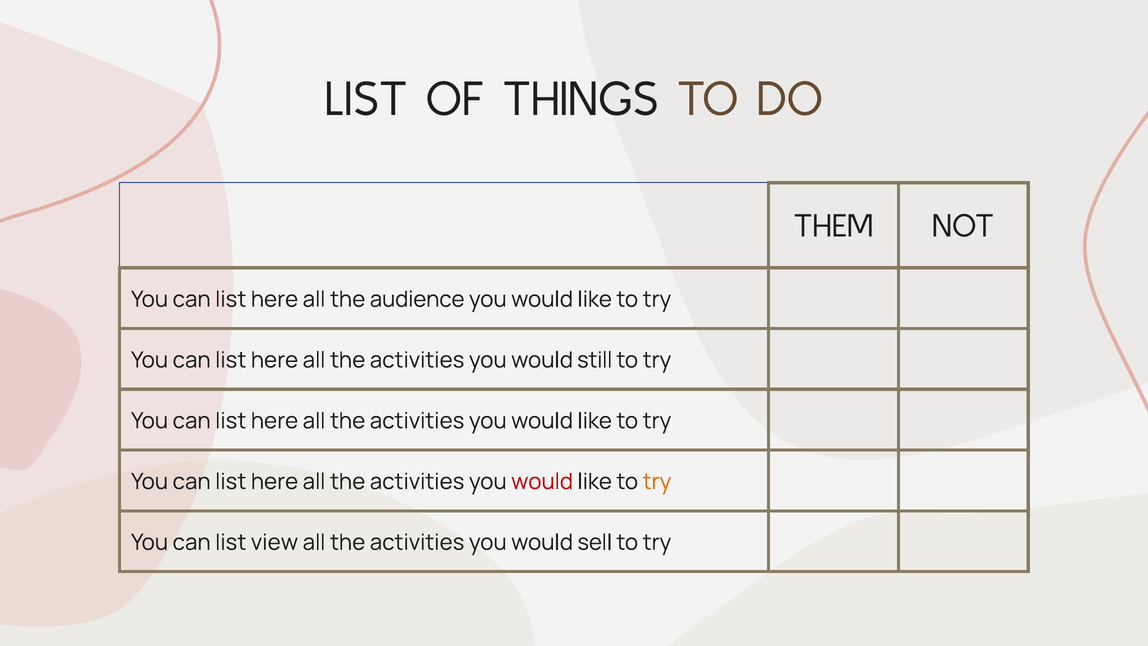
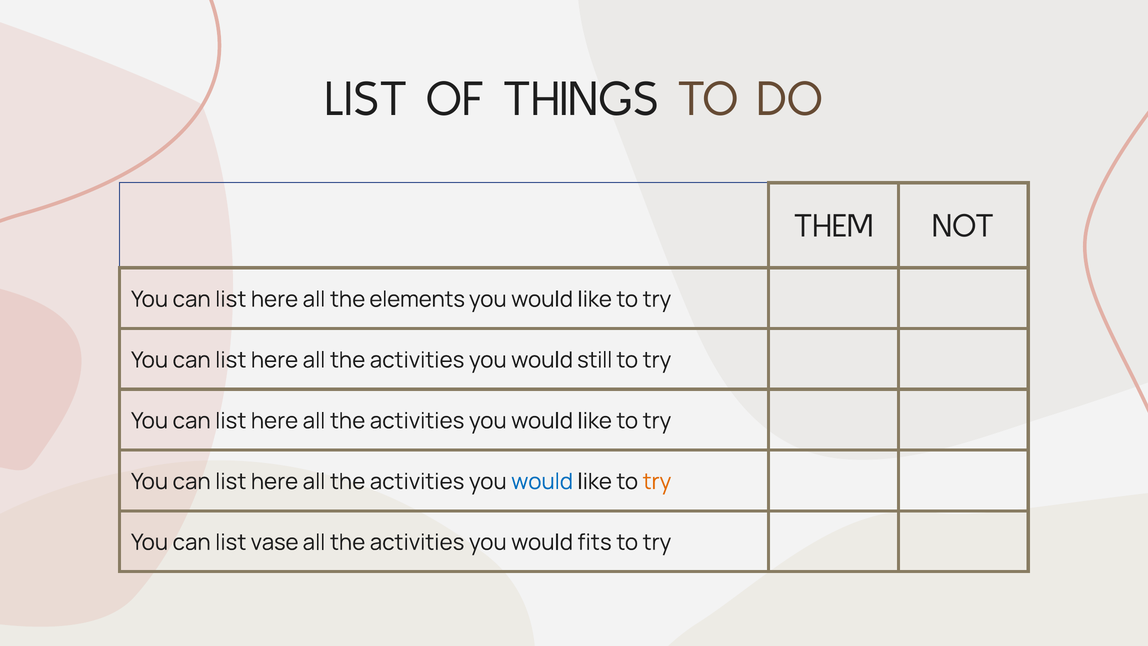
audience: audience -> elements
would at (542, 481) colour: red -> blue
view: view -> vase
sell: sell -> fits
